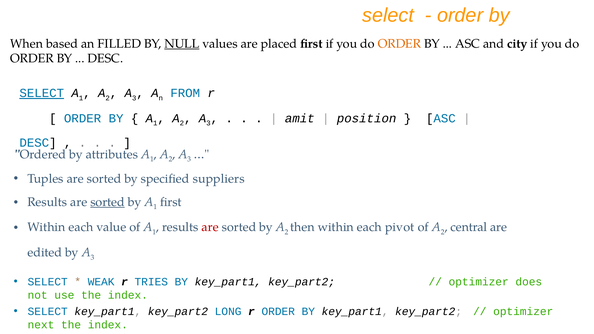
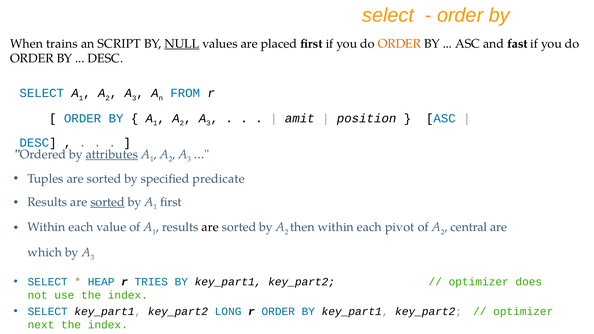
based: based -> trains
FILLED: FILLED -> SCRIPT
city: city -> fast
SELECT at (42, 93) underline: present -> none
attributes underline: none -> present
suppliers: suppliers -> predicate
are at (210, 227) colour: red -> black
edited: edited -> which
WEAK: WEAK -> HEAP
